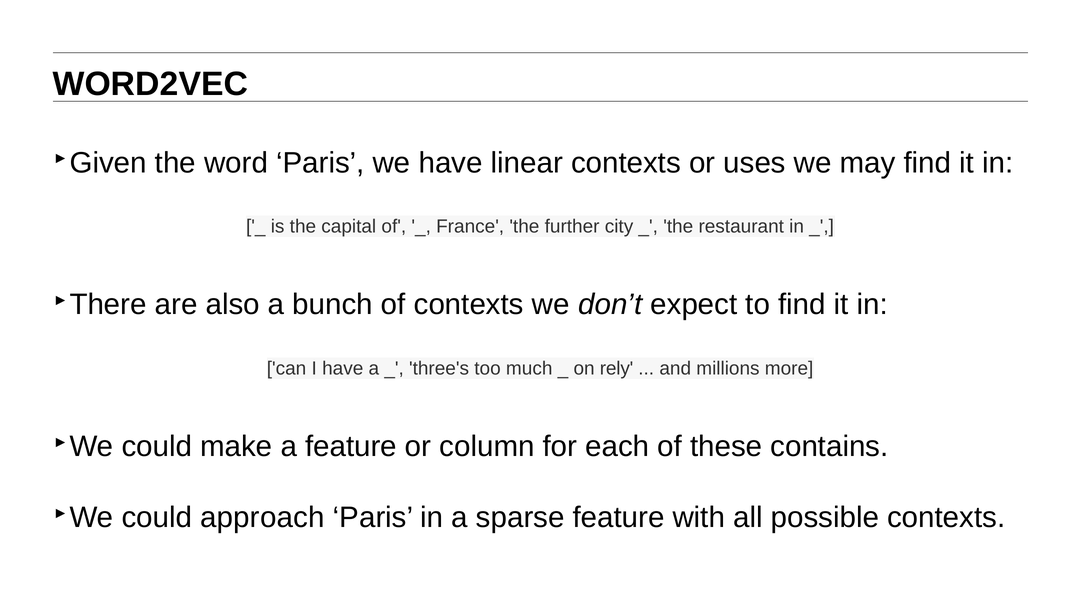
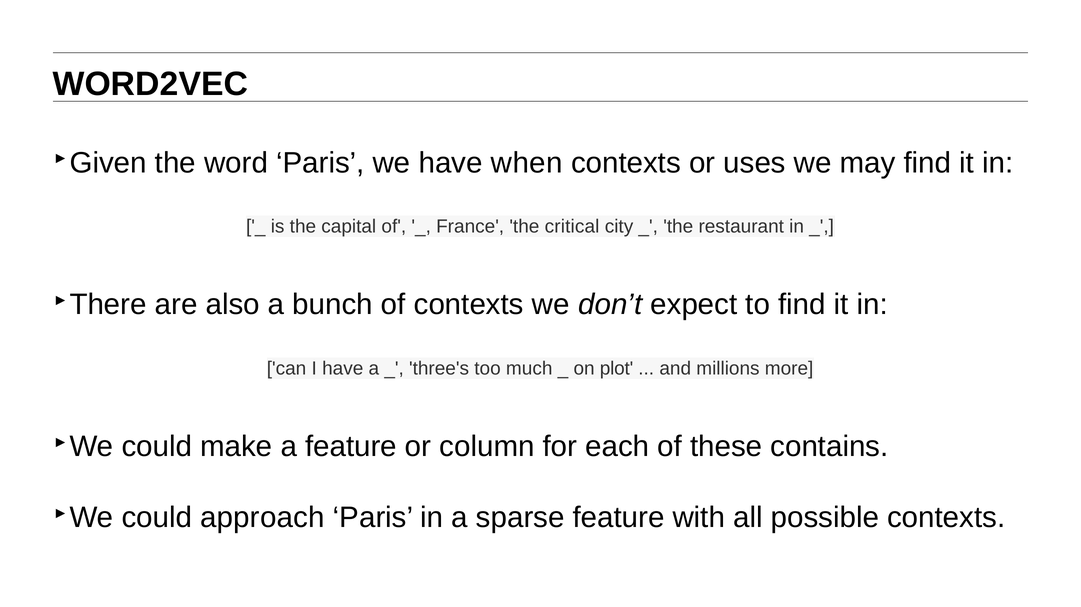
linear: linear -> when
further: further -> critical
rely: rely -> plot
